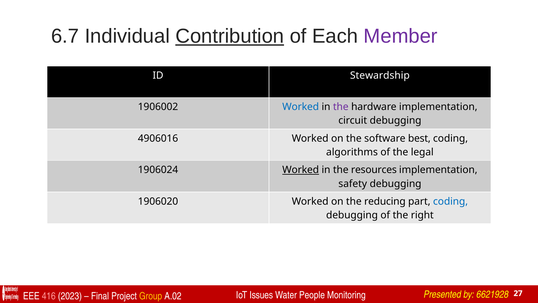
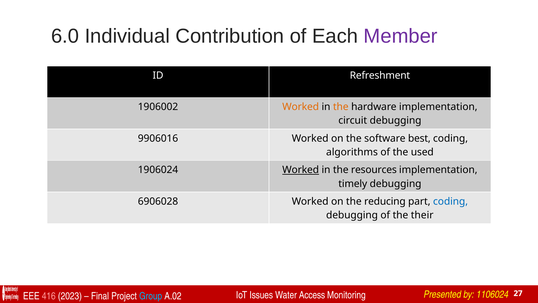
6.7: 6.7 -> 6.0
Contribution underline: present -> none
Stewardship: Stewardship -> Refreshment
Worked at (301, 107) colour: blue -> orange
the at (341, 107) colour: purple -> orange
4906016: 4906016 -> 9906016
legal: legal -> used
safety: safety -> timely
1906020: 1906020 -> 6906028
right: right -> their
Group colour: yellow -> light blue
People: People -> Access
6621928: 6621928 -> 1106024
